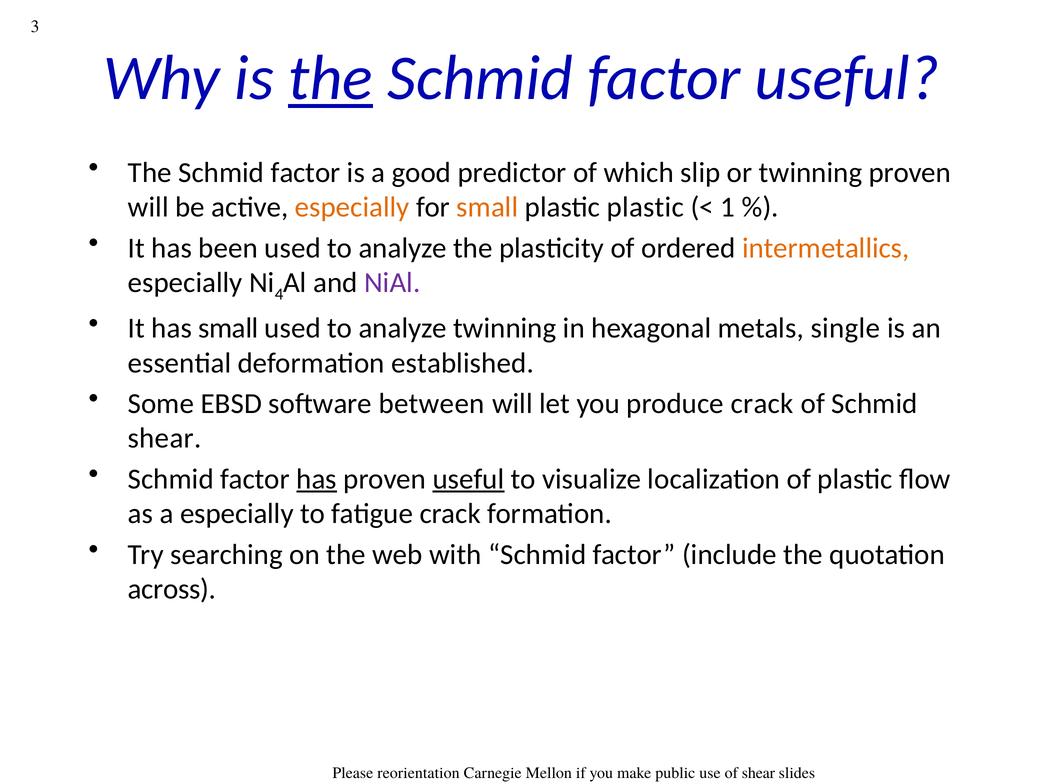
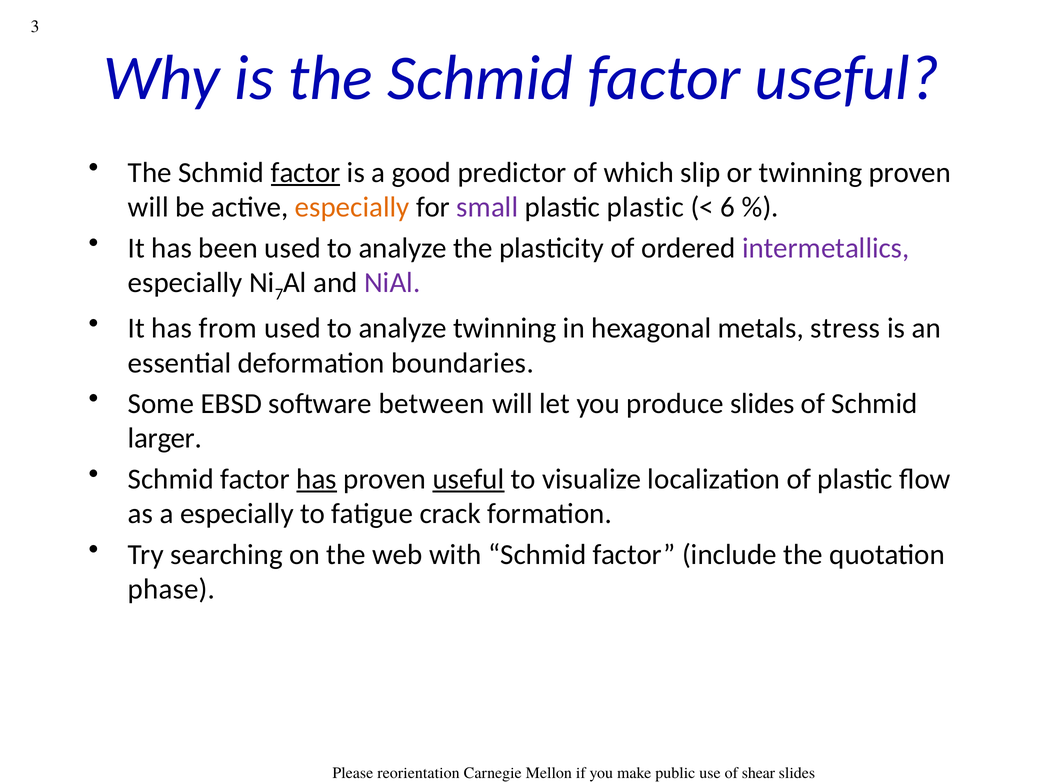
the at (330, 78) underline: present -> none
factor at (306, 173) underline: none -> present
small at (487, 207) colour: orange -> purple
1: 1 -> 6
intermetallics colour: orange -> purple
4: 4 -> 7
has small: small -> from
single: single -> stress
established: established -> boundaries
produce crack: crack -> slides
shear at (165, 438): shear -> larger
across: across -> phase
